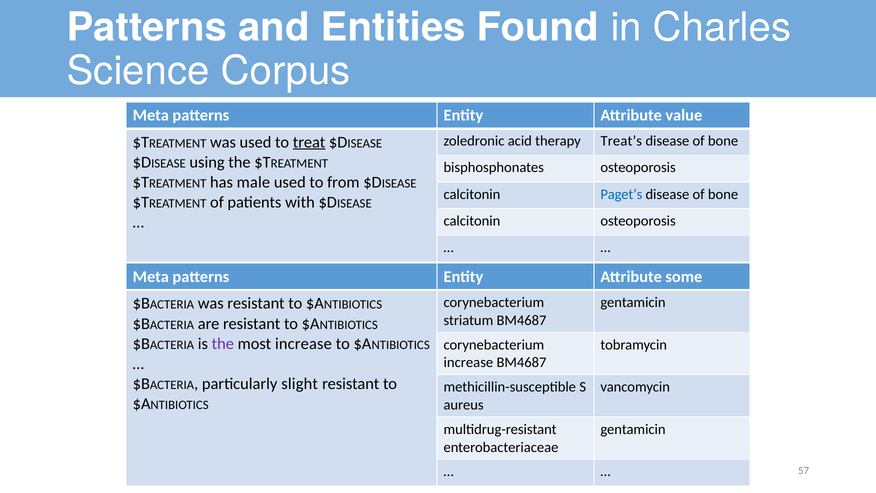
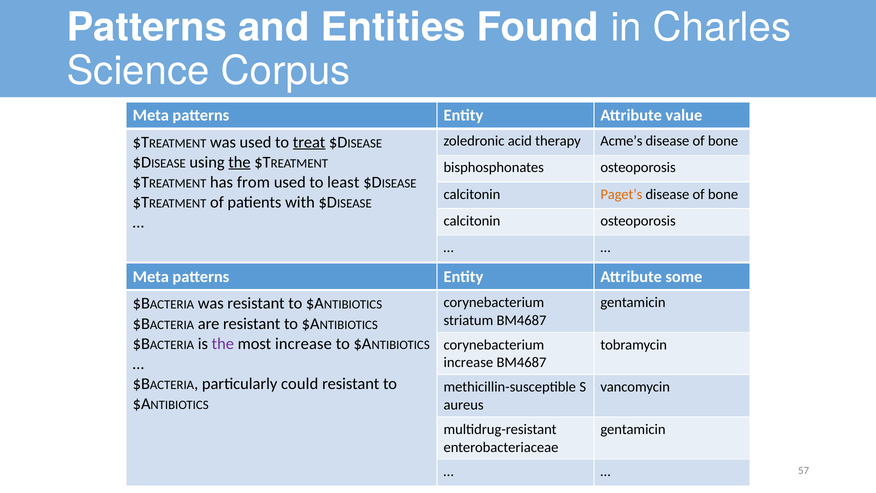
Treat’s: Treat’s -> Acme’s
the at (240, 162) underline: none -> present
male: male -> from
from: from -> least
Paget’s colour: blue -> orange
slight: slight -> could
